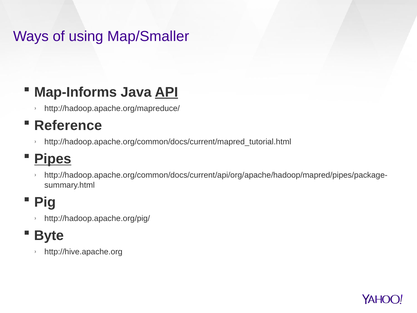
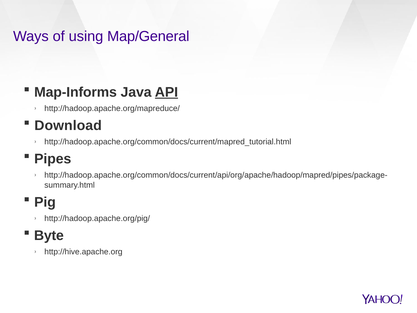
Map/Smaller: Map/Smaller -> Map/General
Reference: Reference -> Download
Pipes underline: present -> none
